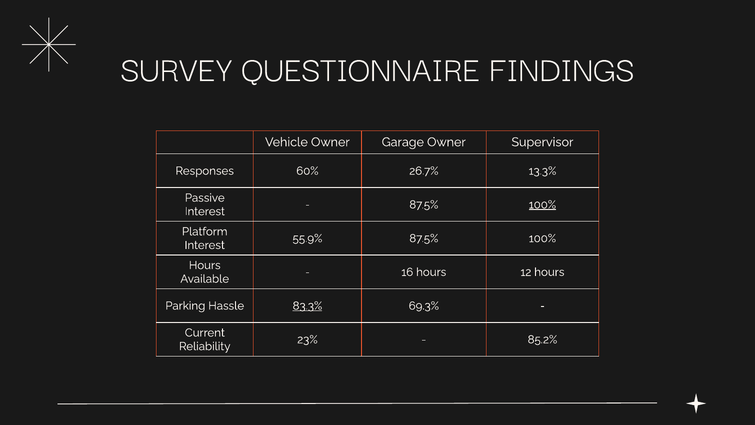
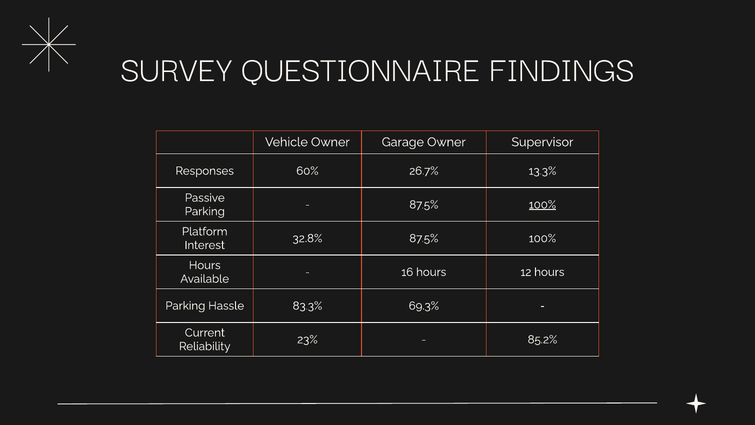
Interest at (205, 211): Interest -> Parking
55.9%: 55.9% -> 32.8%
83.3% underline: present -> none
